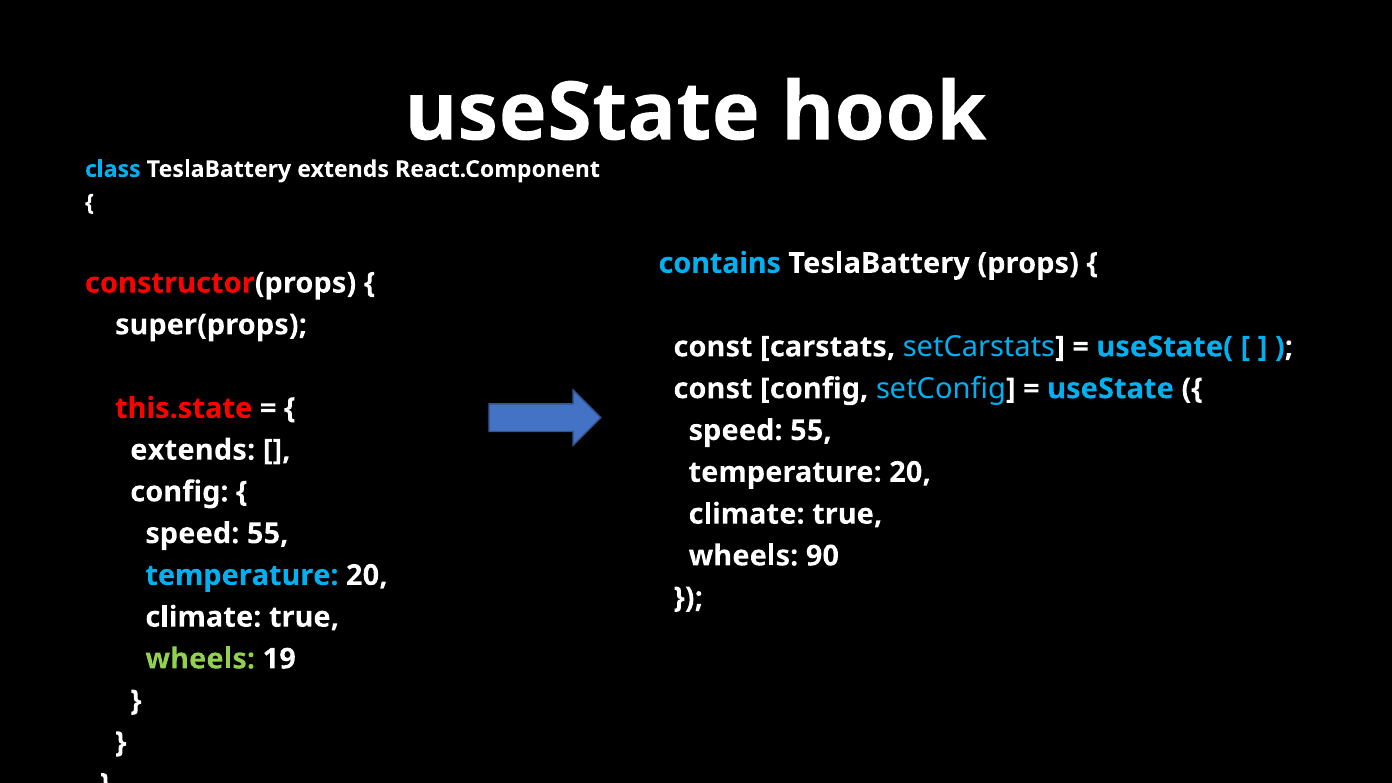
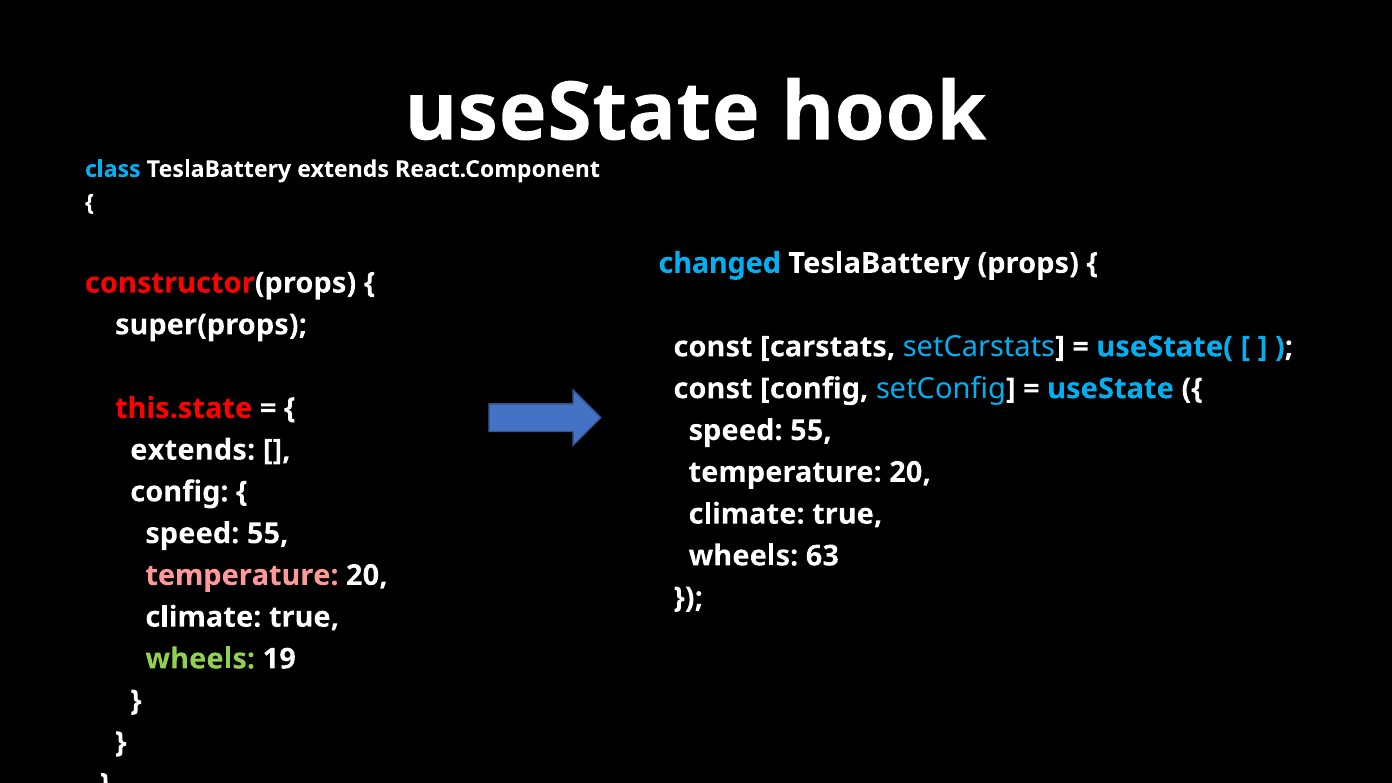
contains: contains -> changed
90: 90 -> 63
temperature at (242, 575) colour: light blue -> pink
